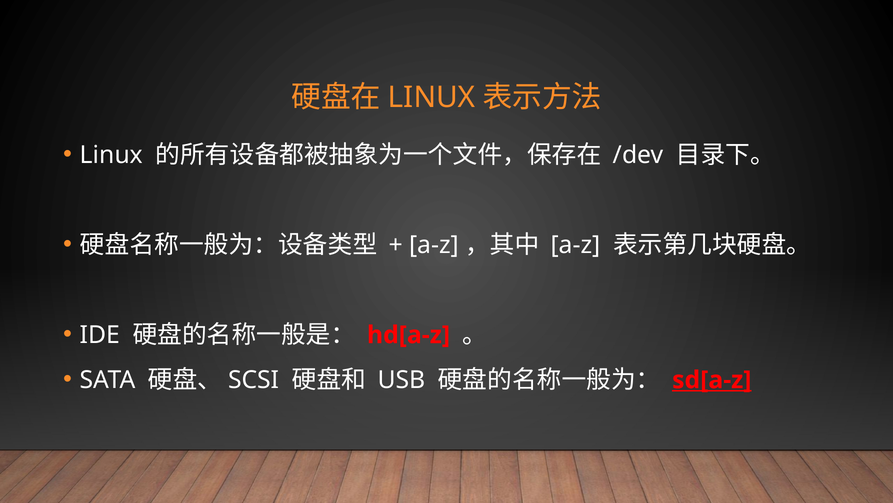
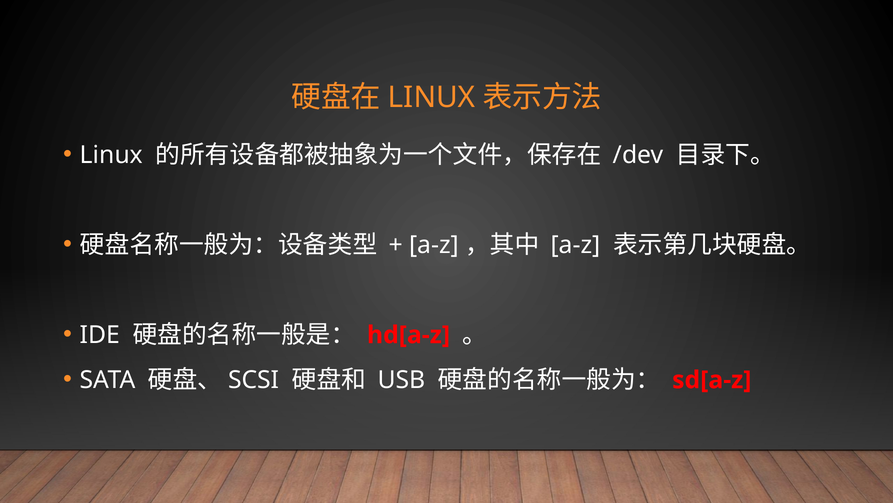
sd[a-z underline: present -> none
